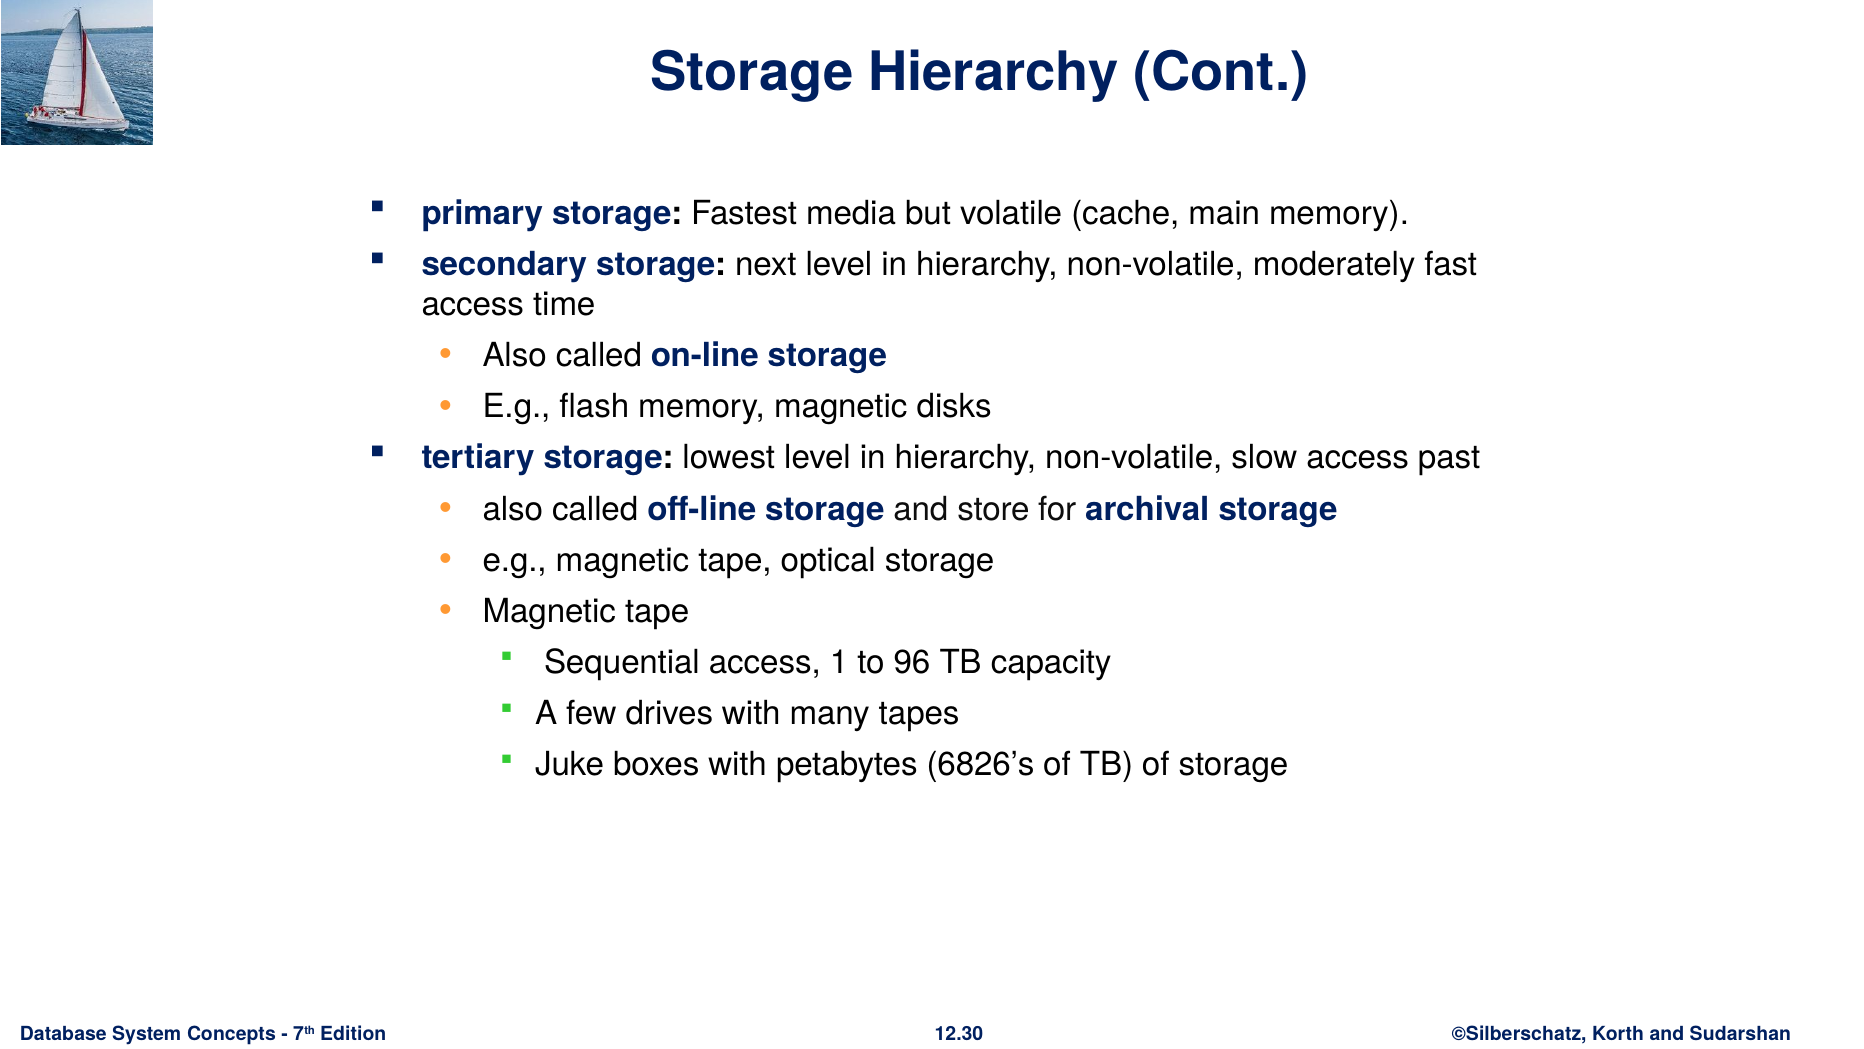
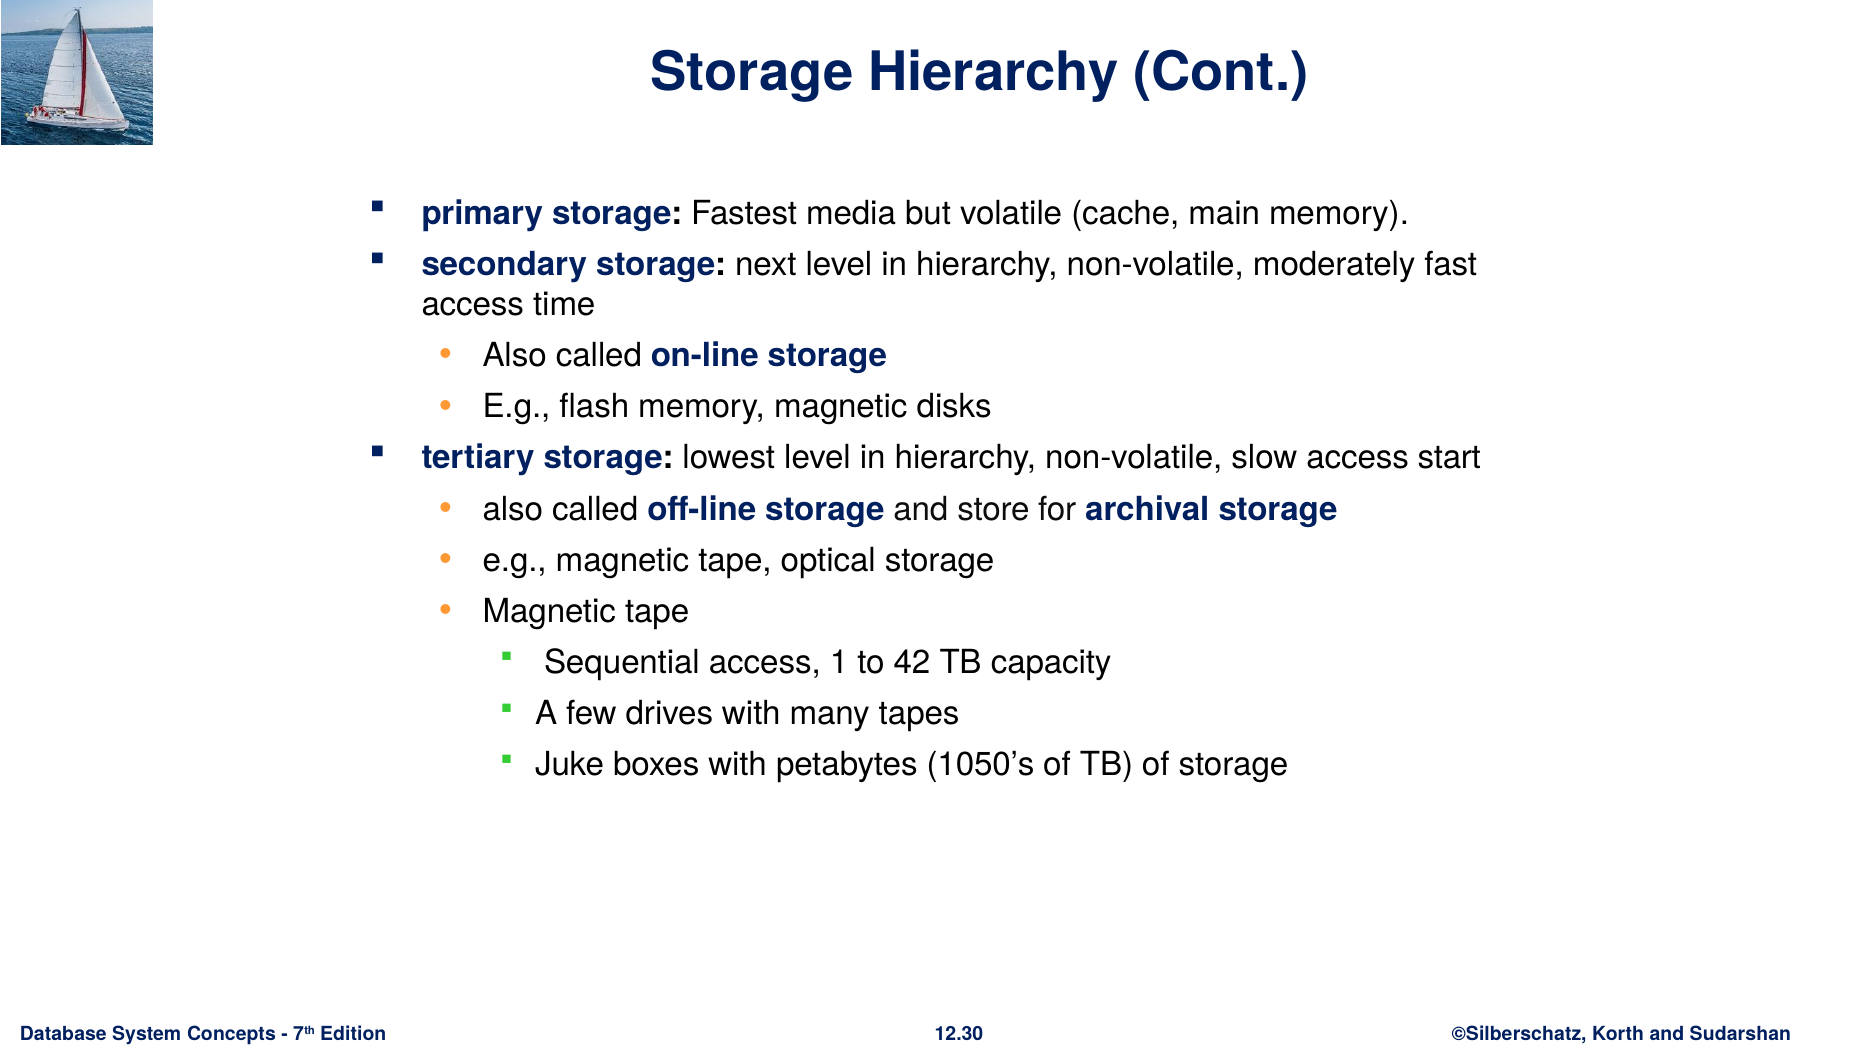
past: past -> start
96: 96 -> 42
6826’s: 6826’s -> 1050’s
